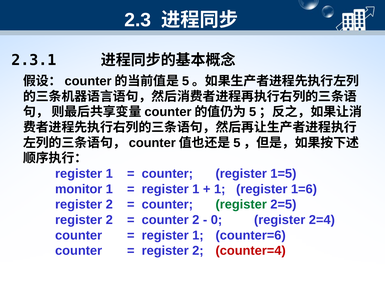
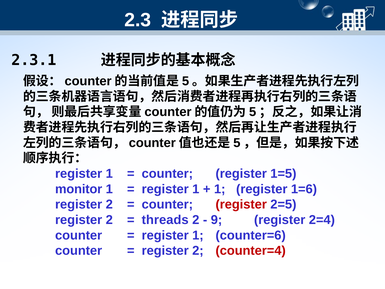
register at (241, 204) colour: green -> red
counter at (165, 220): counter -> threads
0: 0 -> 9
